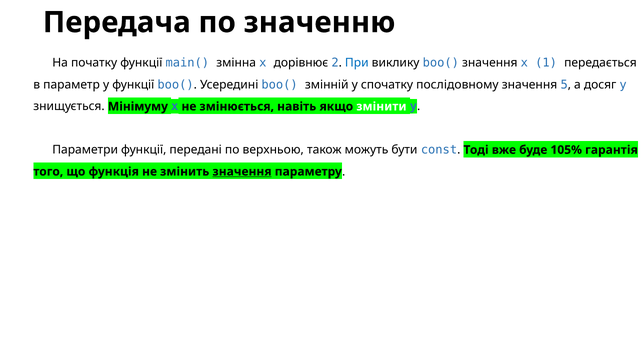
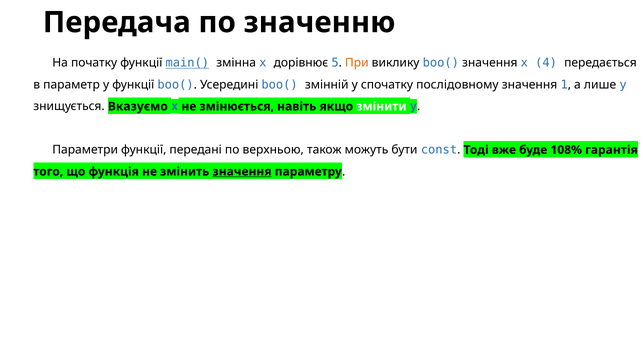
main( underline: none -> present
2: 2 -> 5
При colour: blue -> orange
1: 1 -> 4
5: 5 -> 1
досяг: досяг -> лише
Мінімуму: Мінімуму -> Вказуємо
105%: 105% -> 108%
